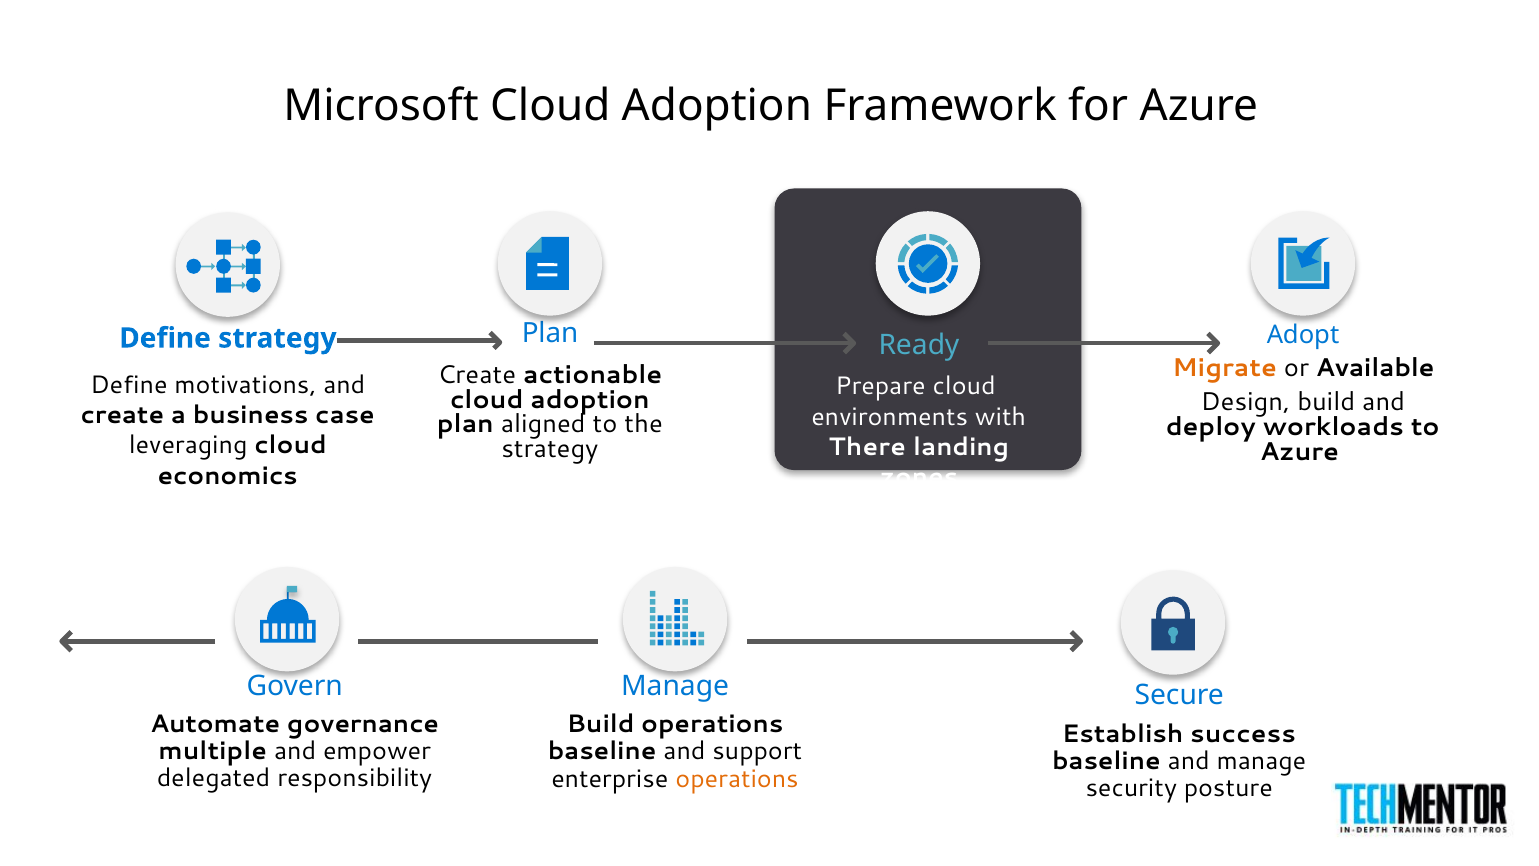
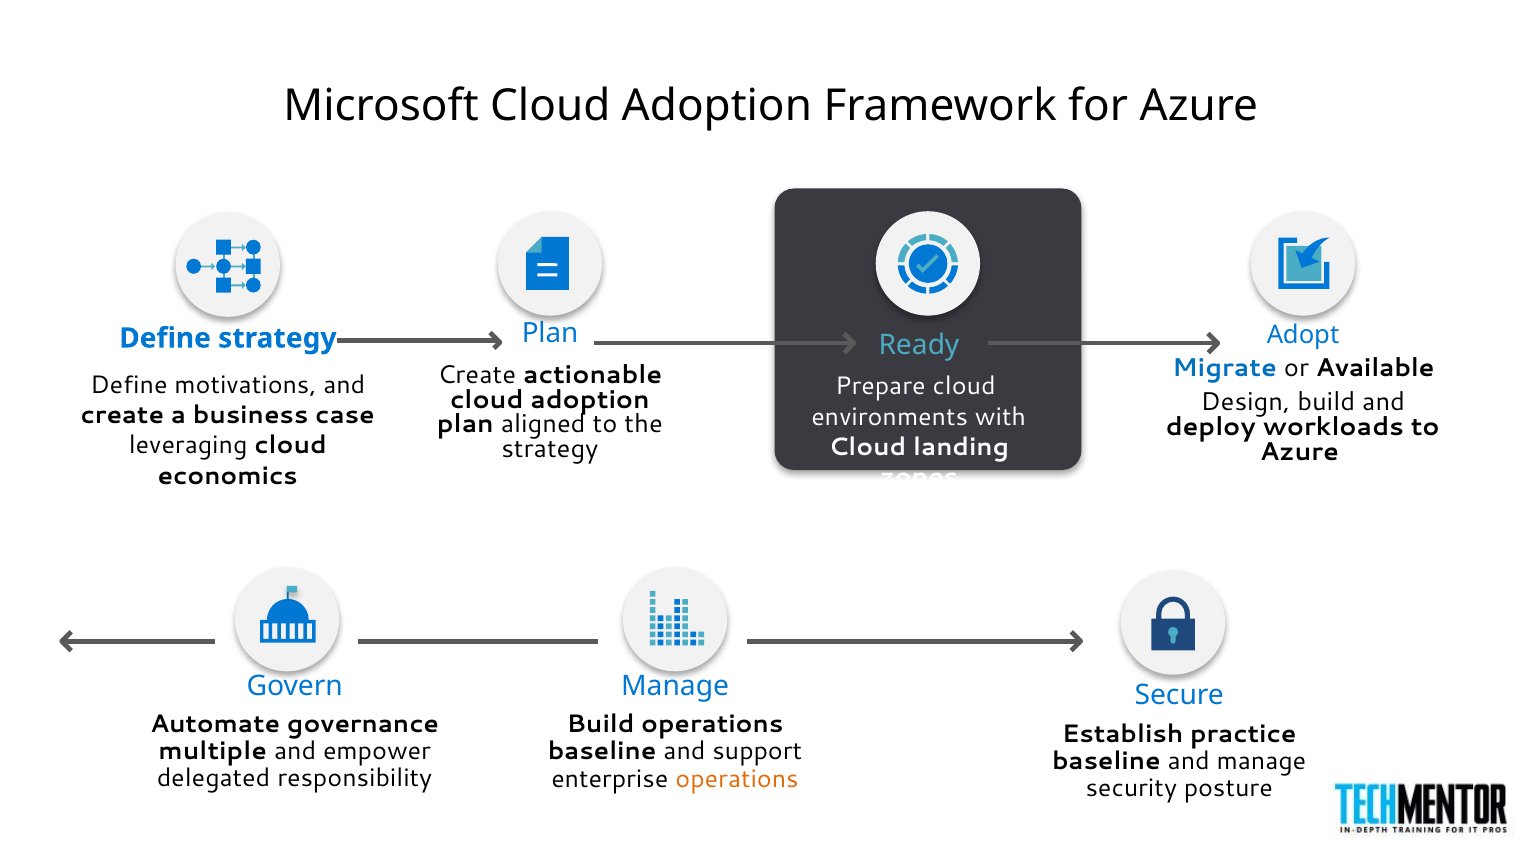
Migrate colour: orange -> blue
There at (867, 447): There -> Cloud
success: success -> practice
